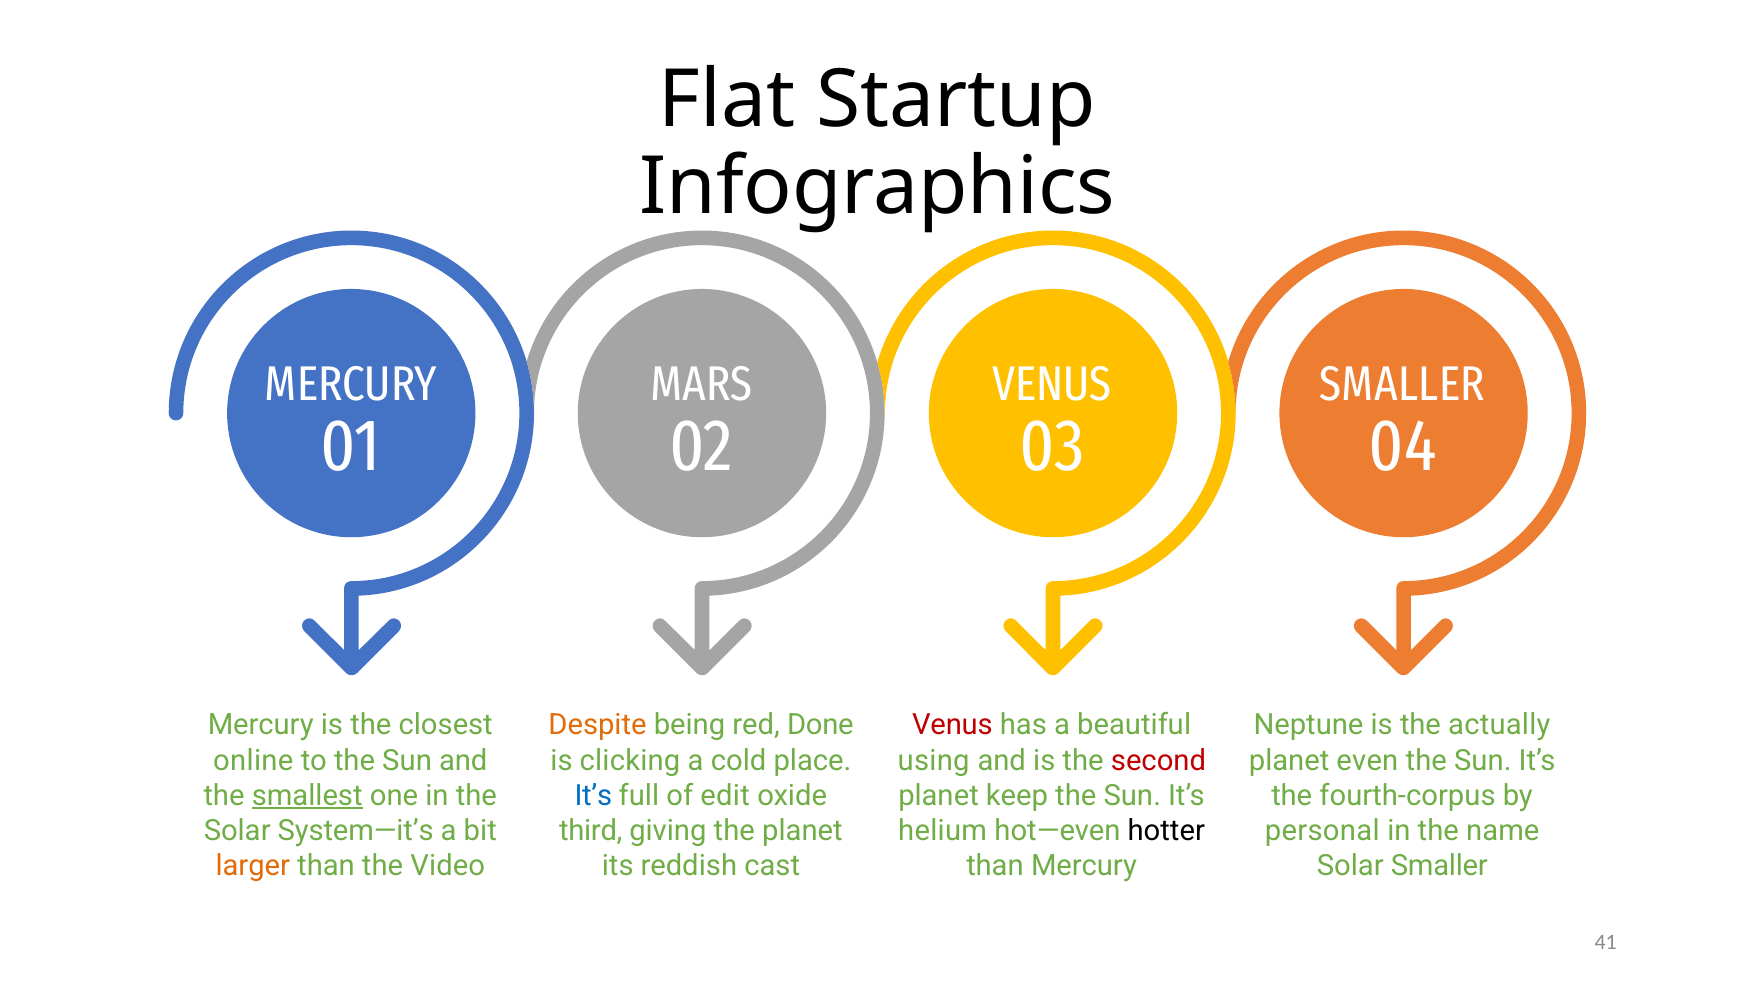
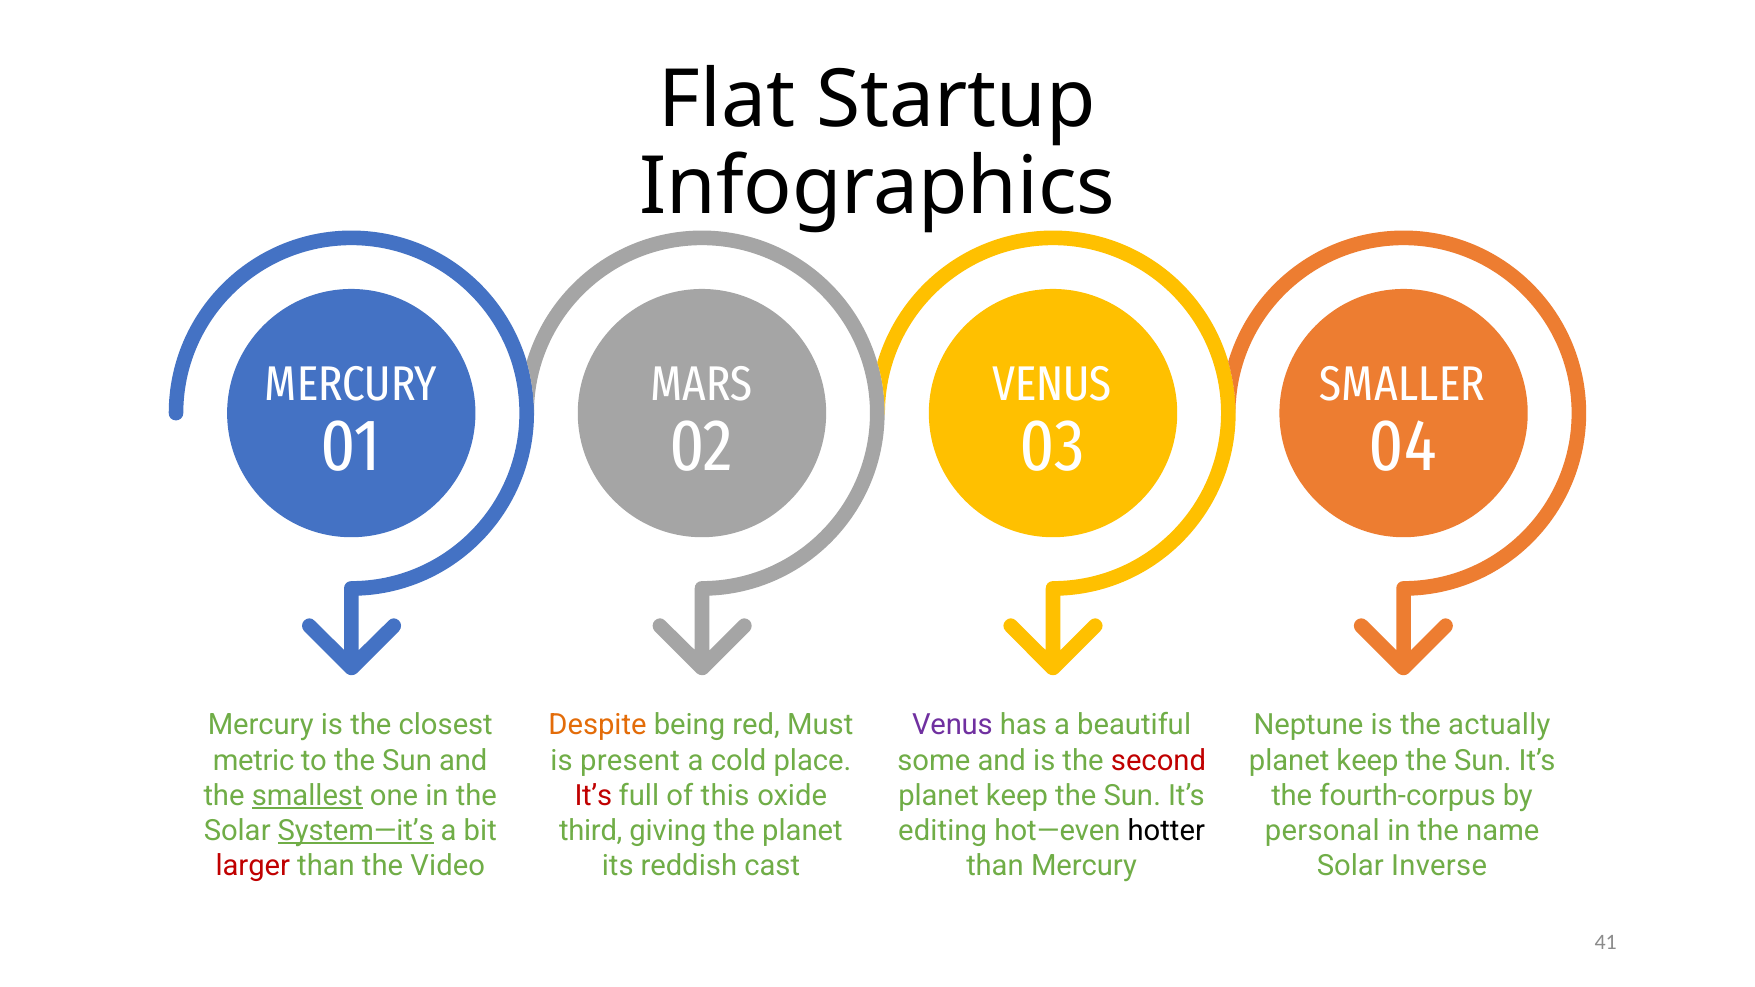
Done: Done -> Must
Venus at (952, 725) colour: red -> purple
online: online -> metric
clicking: clicking -> present
using: using -> some
even at (1367, 761): even -> keep
It’s at (593, 796) colour: blue -> red
edit: edit -> this
System—it’s underline: none -> present
helium: helium -> editing
larger colour: orange -> red
Solar Smaller: Smaller -> Inverse
